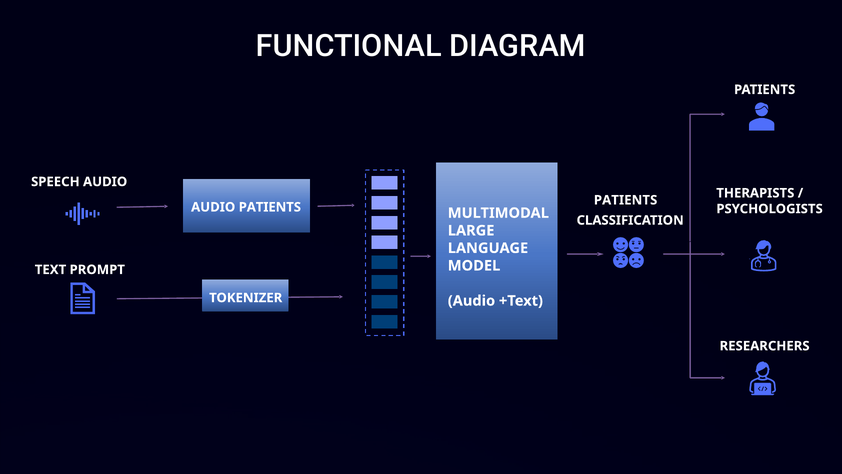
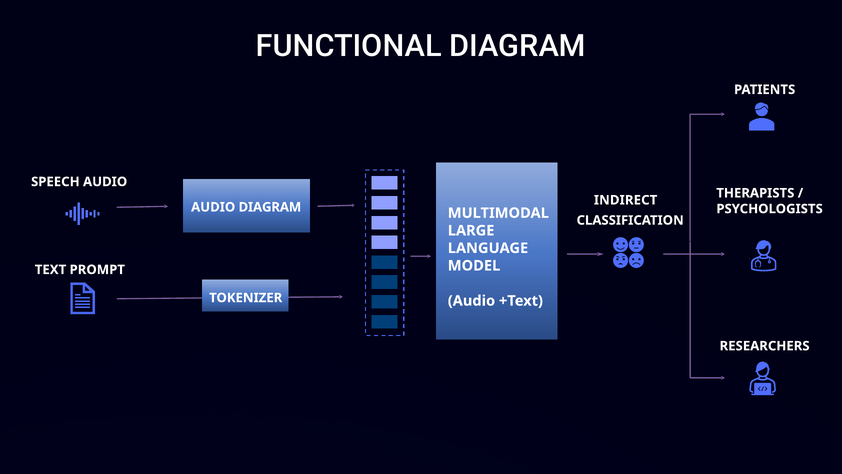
PATIENTS at (626, 200): PATIENTS -> INDIRECT
AUDIO PATIENTS: PATIENTS -> DIAGRAM
